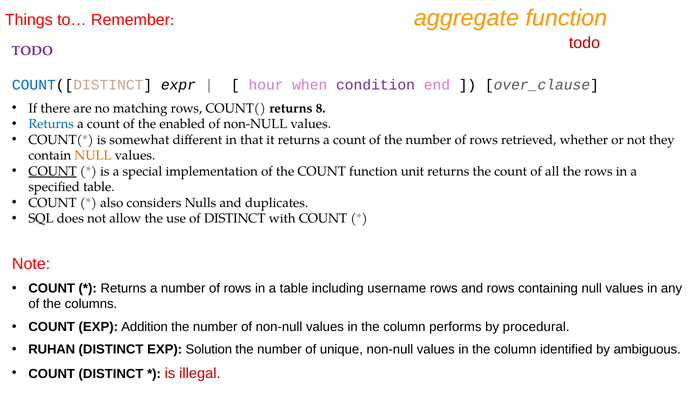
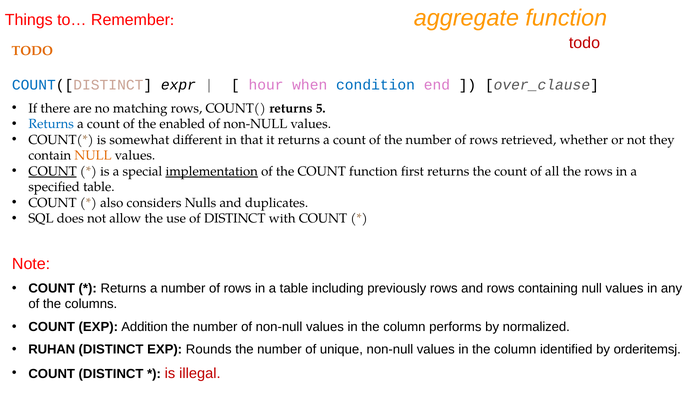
TODO at (32, 51) colour: purple -> orange
condition colour: purple -> blue
8: 8 -> 5
implementation underline: none -> present
unit: unit -> first
username: username -> previously
procedural: procedural -> normalized
Solution: Solution -> Rounds
ambiguous: ambiguous -> orderitemsj
